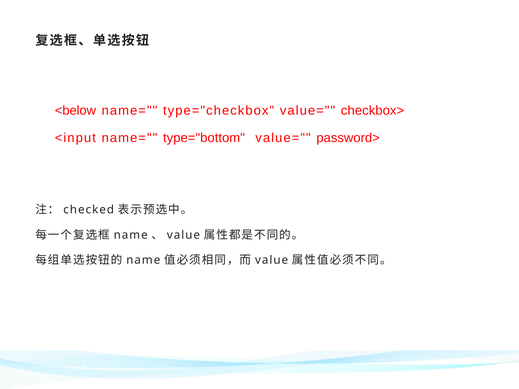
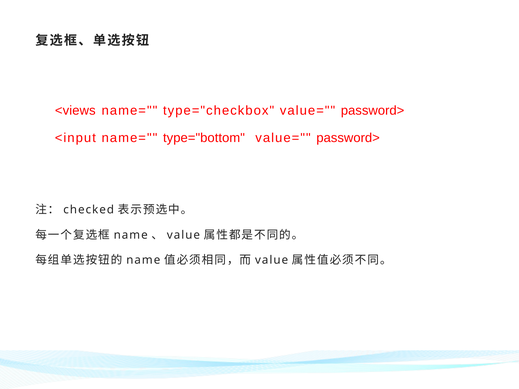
<below: <below -> <views
type="checkbox value= checkbox>: checkbox> -> password>
